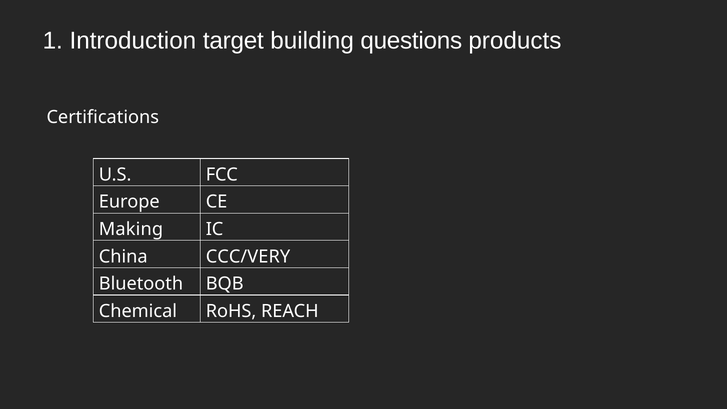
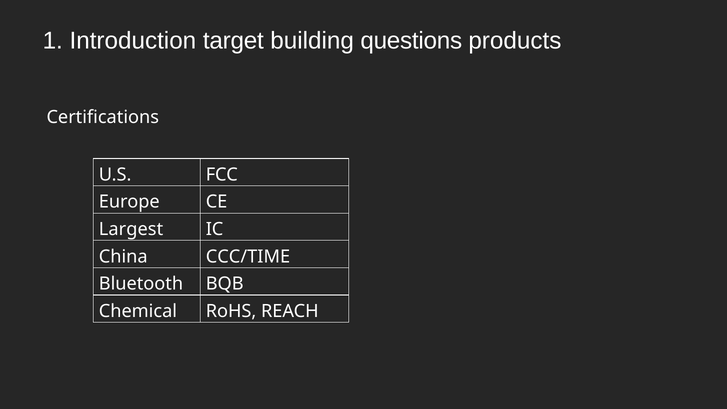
Making: Making -> Largest
CCC/VERY: CCC/VERY -> CCC/TIME
